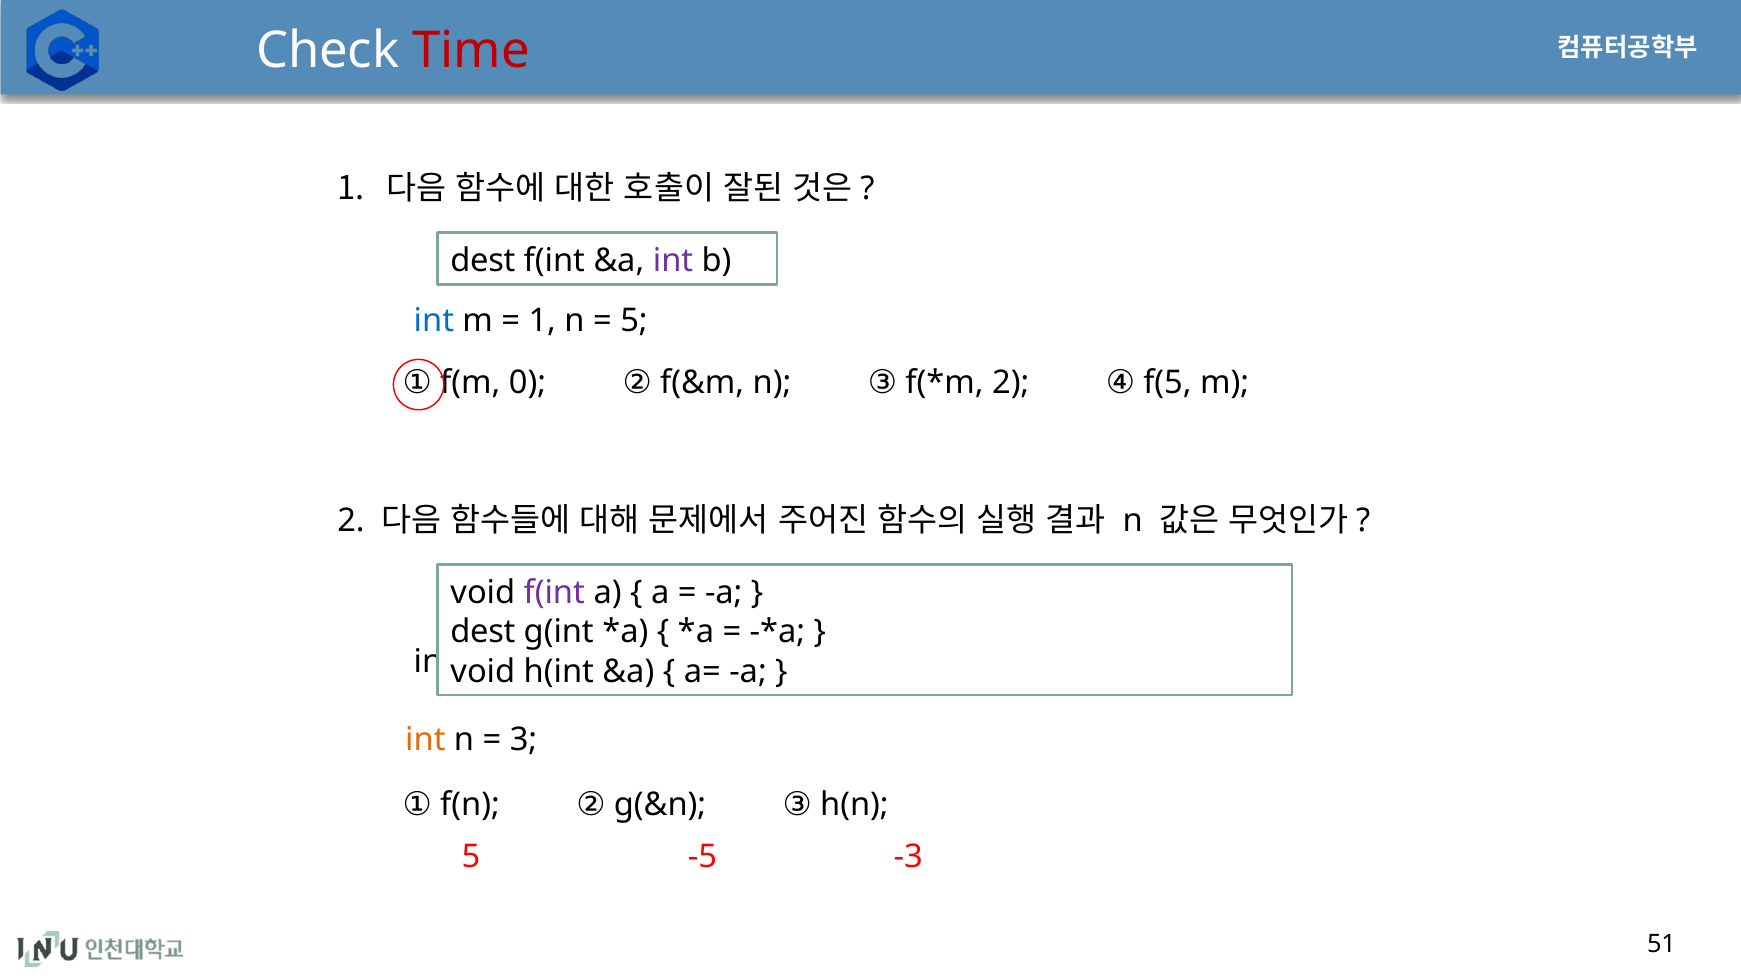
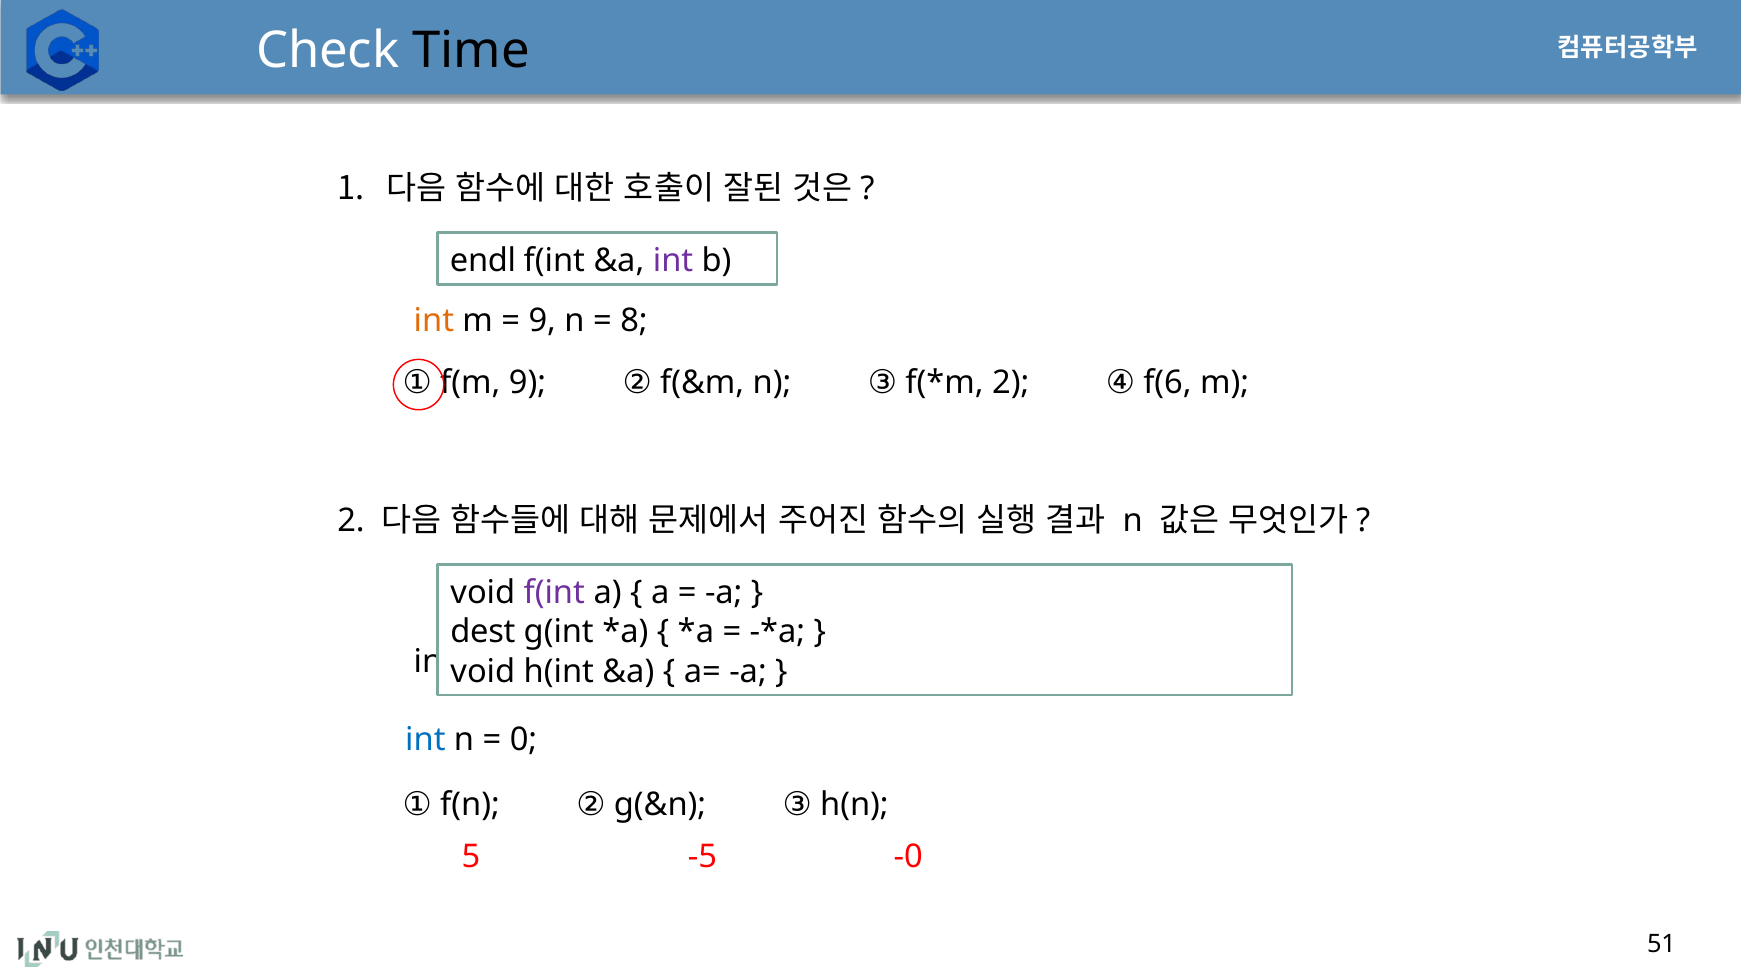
Time colour: red -> black
dest at (483, 261): dest -> endl
int at (434, 321) colour: blue -> orange
1 at (542, 321): 1 -> 9
5 at (634, 321): 5 -> 8
f(m 0: 0 -> 9
f(5: f(5 -> f(6
int at (425, 740) colour: orange -> blue
3 at (523, 740): 3 -> 0
-3: -3 -> -0
